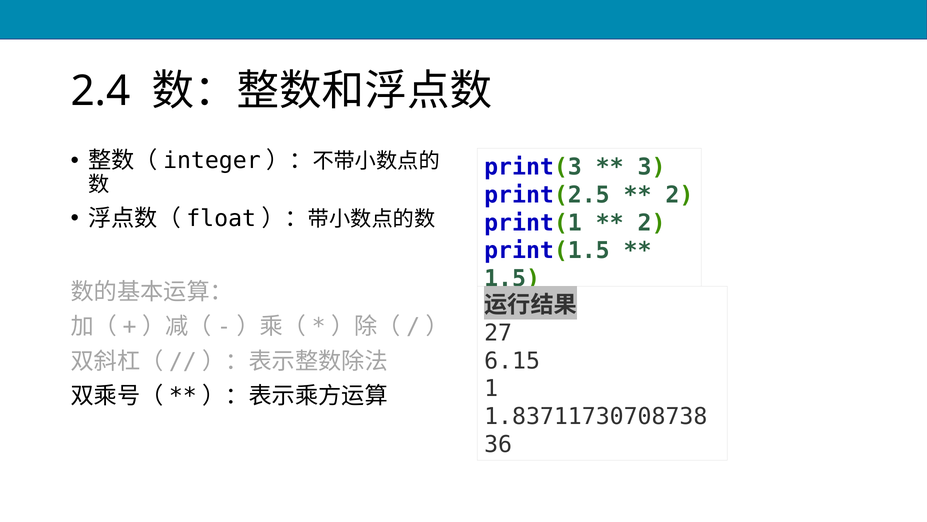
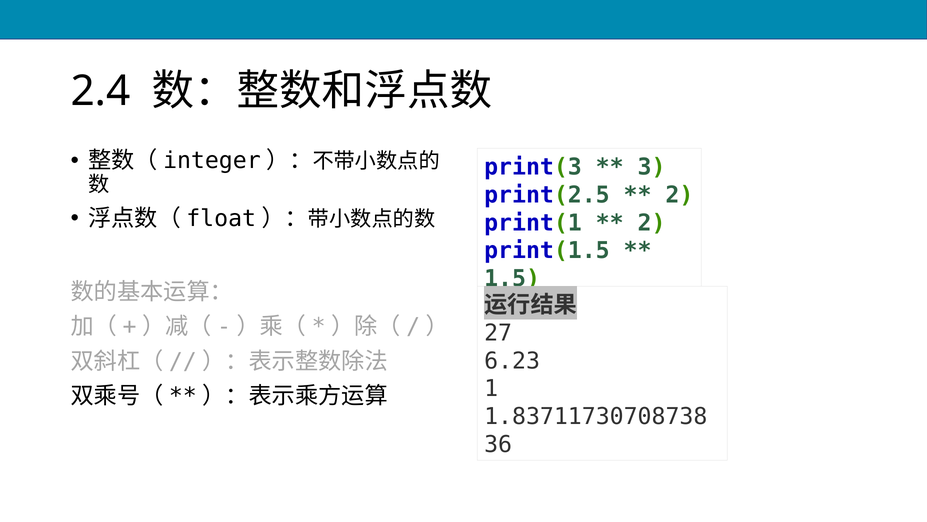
6.15: 6.15 -> 6.23
